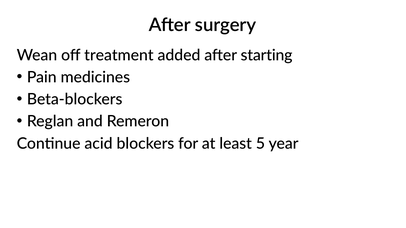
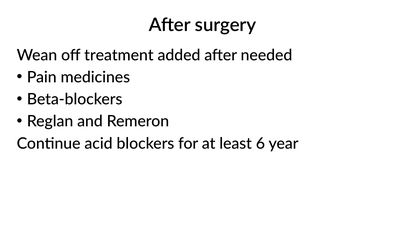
starting: starting -> needed
5: 5 -> 6
